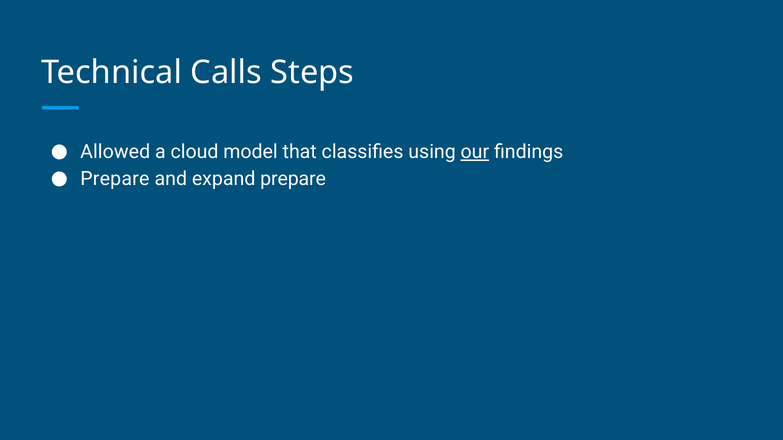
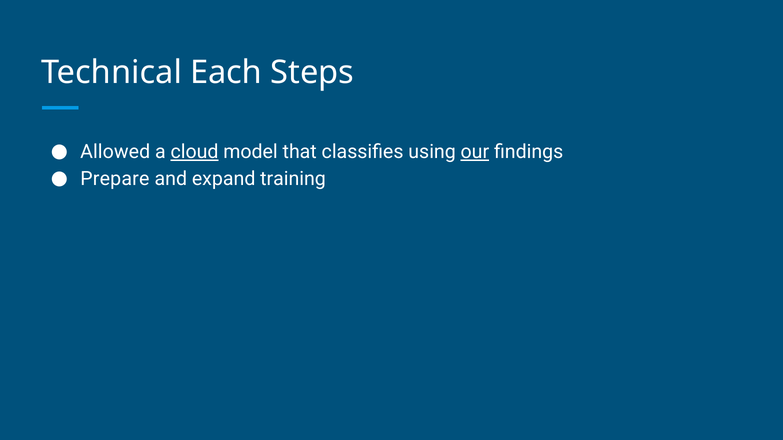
Calls: Calls -> Each
cloud underline: none -> present
expand prepare: prepare -> training
